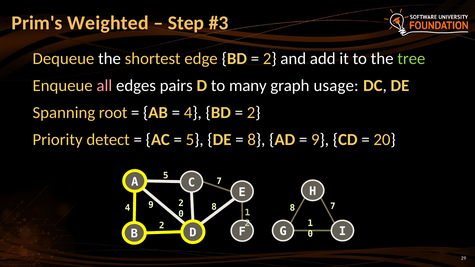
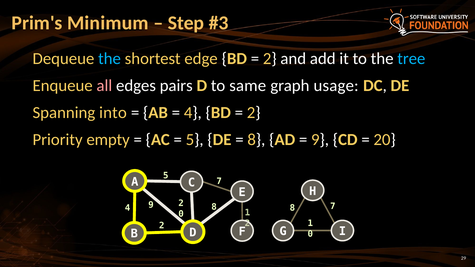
Weighted: Weighted -> Minimum
the at (110, 59) colour: white -> light blue
tree colour: light green -> light blue
many: many -> same
root: root -> into
detect: detect -> empty
